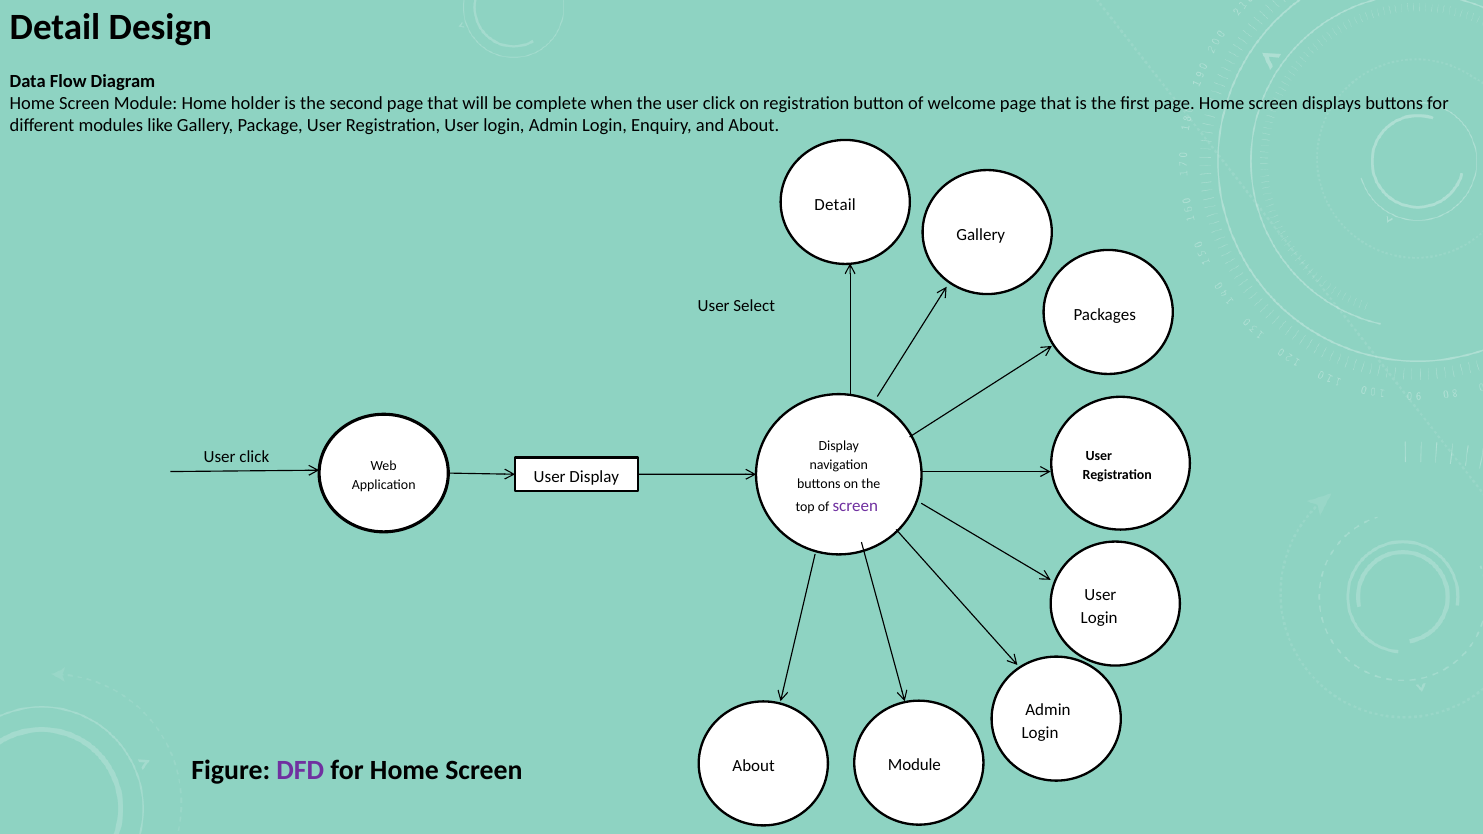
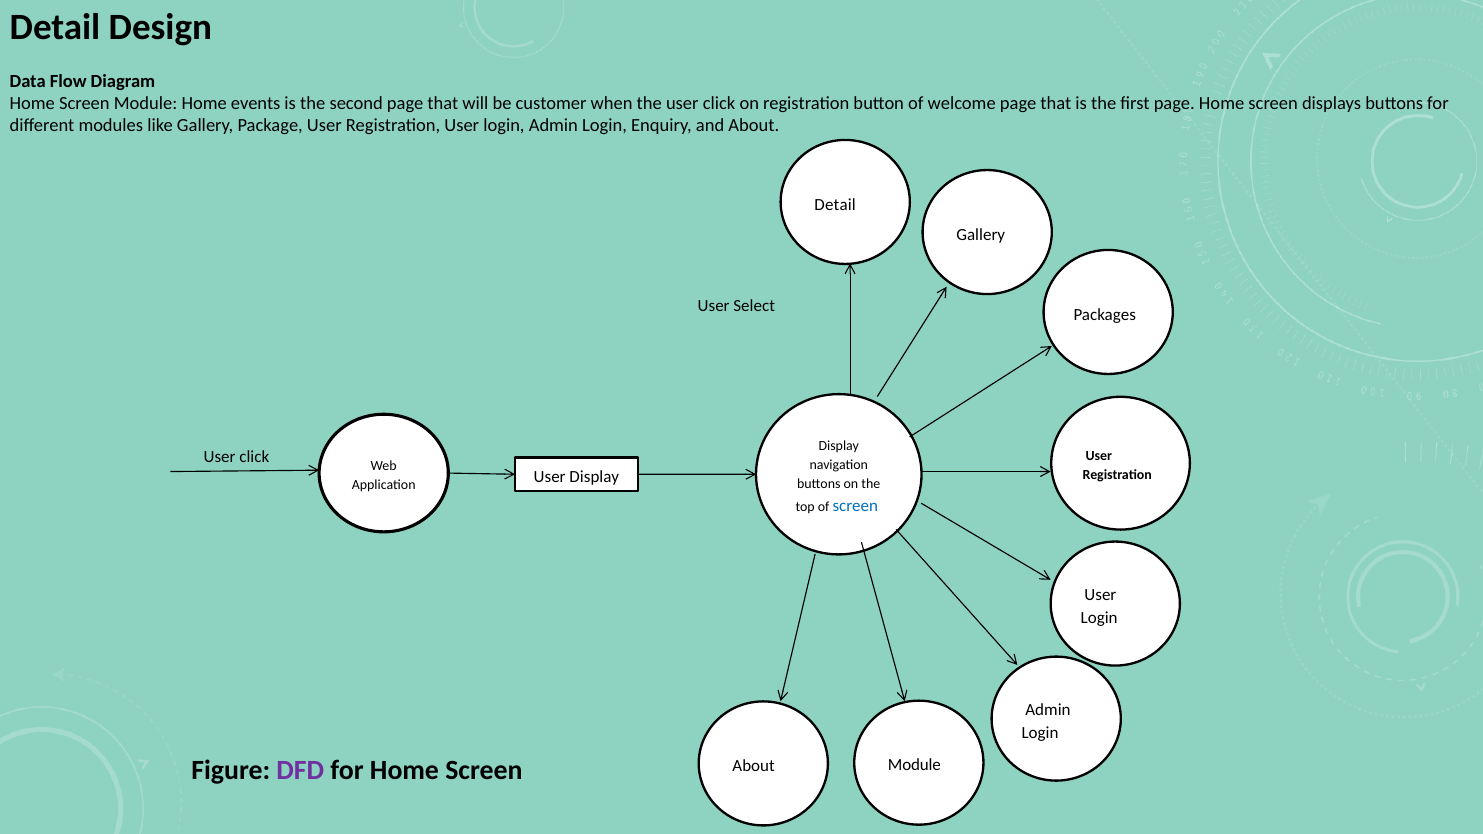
holder: holder -> events
complete: complete -> customer
screen at (855, 506) colour: purple -> blue
